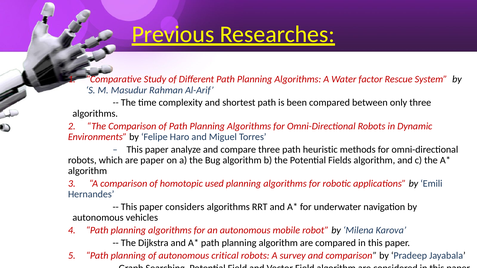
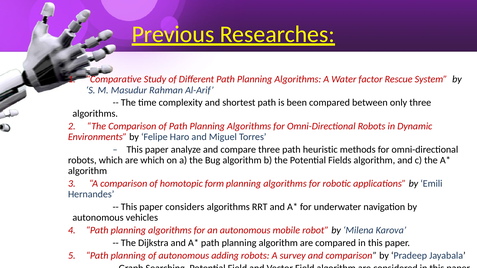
are paper: paper -> which
used: used -> form
critical: critical -> adding
